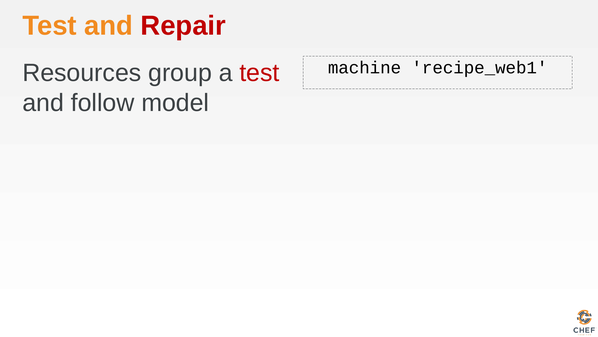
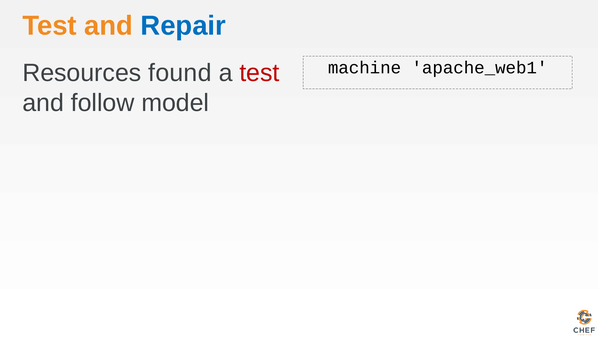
Repair colour: red -> blue
group: group -> found
recipe_web1: recipe_web1 -> apache_web1
